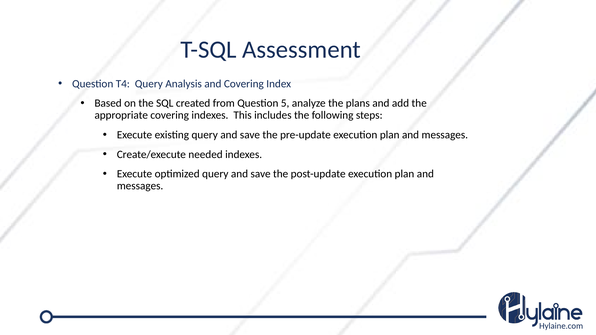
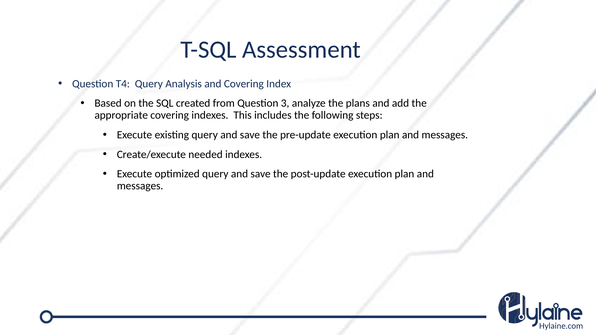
5: 5 -> 3
